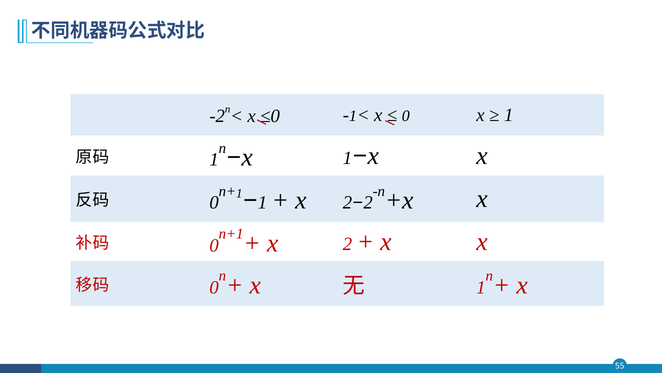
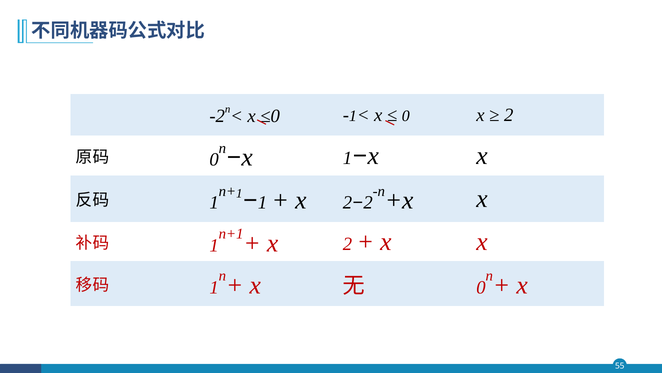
1 at (509, 115): 1 -> 2
1 at (214, 159): 1 -> 0
0 at (214, 202): 0 -> 1
0 at (214, 245): 0 -> 1
1 at (481, 287): 1 -> 0
0 at (214, 287): 0 -> 1
